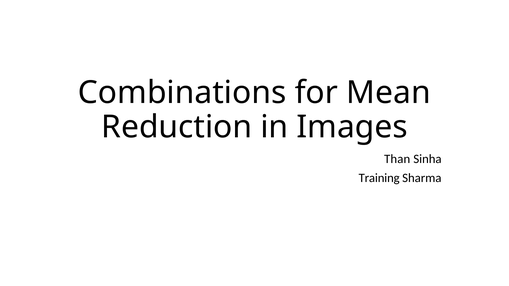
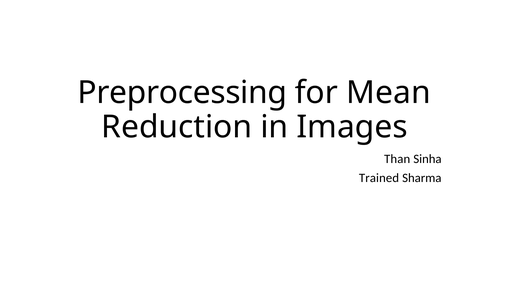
Combinations: Combinations -> Preprocessing
Training: Training -> Trained
